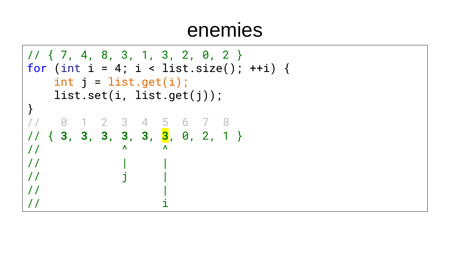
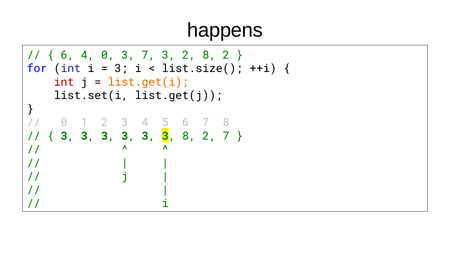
enemies: enemies -> happens
7 at (67, 55): 7 -> 6
4 8: 8 -> 0
3 1: 1 -> 7
2 0: 0 -> 8
4 at (121, 69): 4 -> 3
int at (64, 82) colour: orange -> red
3 0: 0 -> 8
2 1: 1 -> 7
